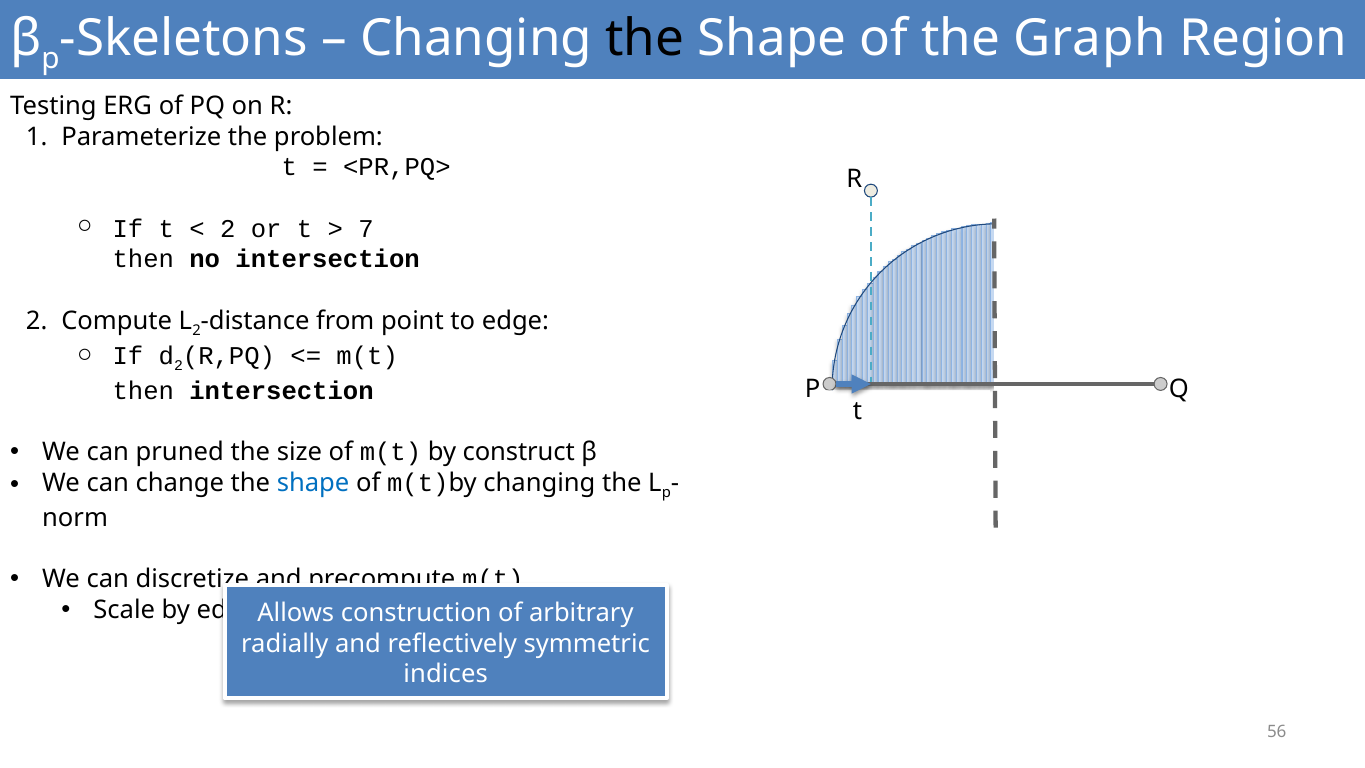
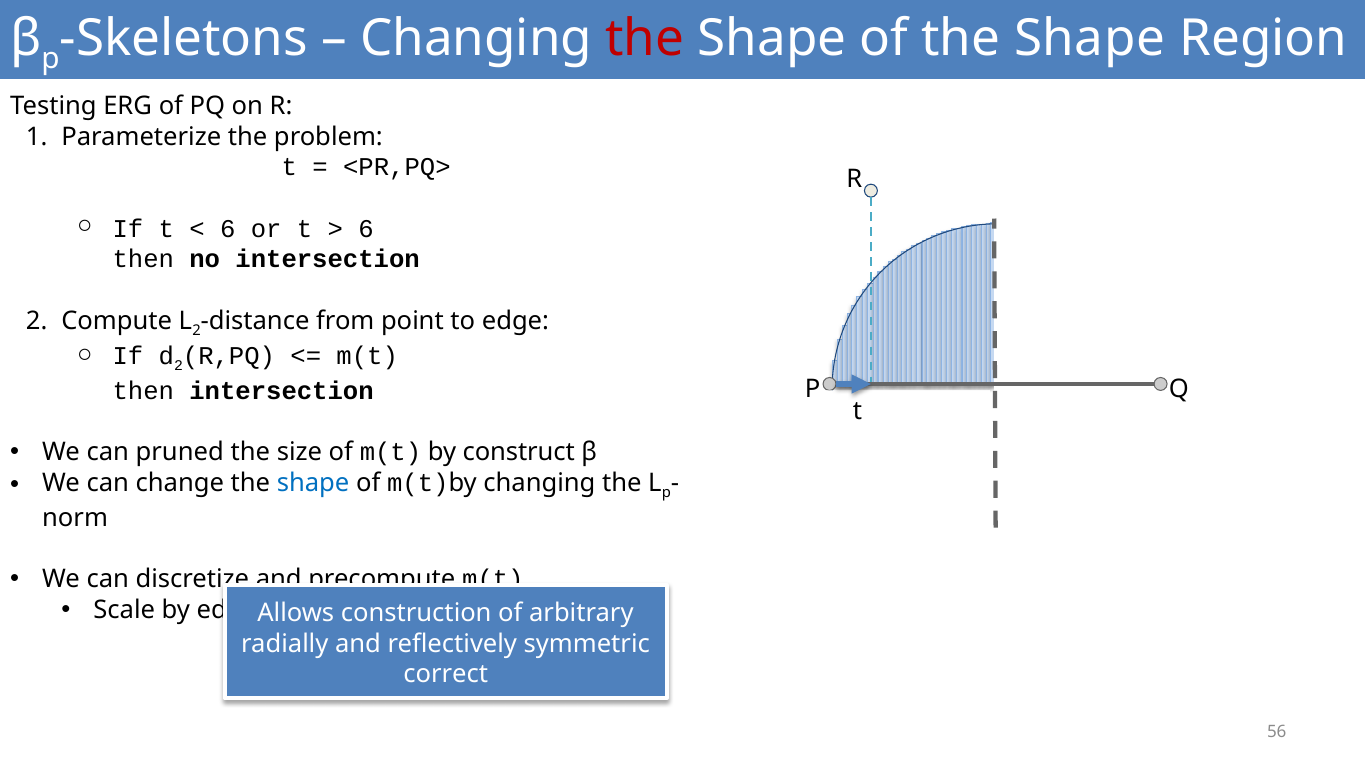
the at (645, 39) colour: black -> red
of the Graph: Graph -> Shape
2 at (228, 229): 2 -> 6
7 at (366, 229): 7 -> 6
indices: indices -> correct
